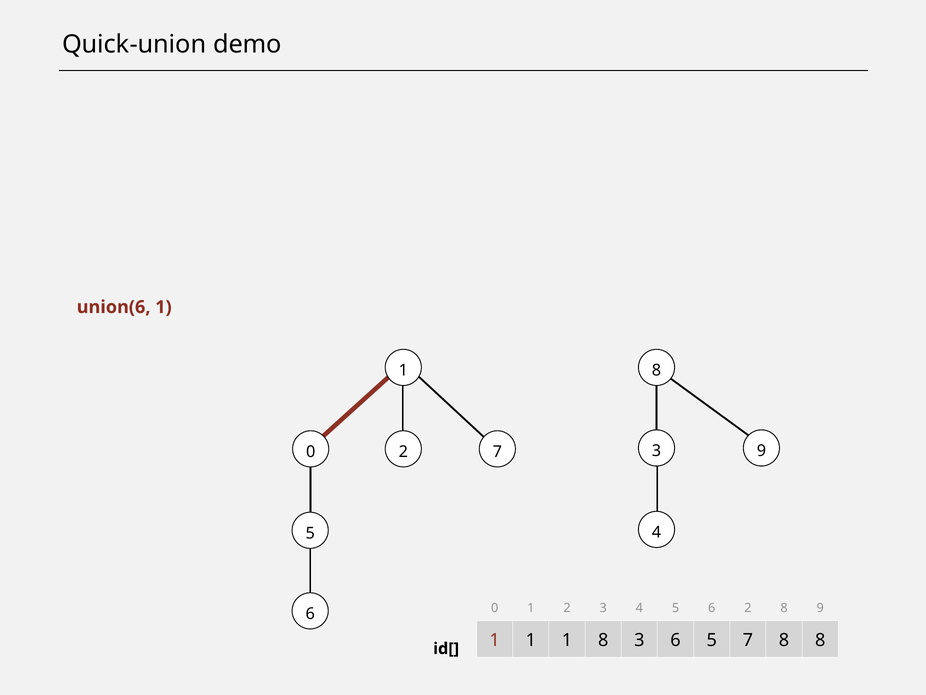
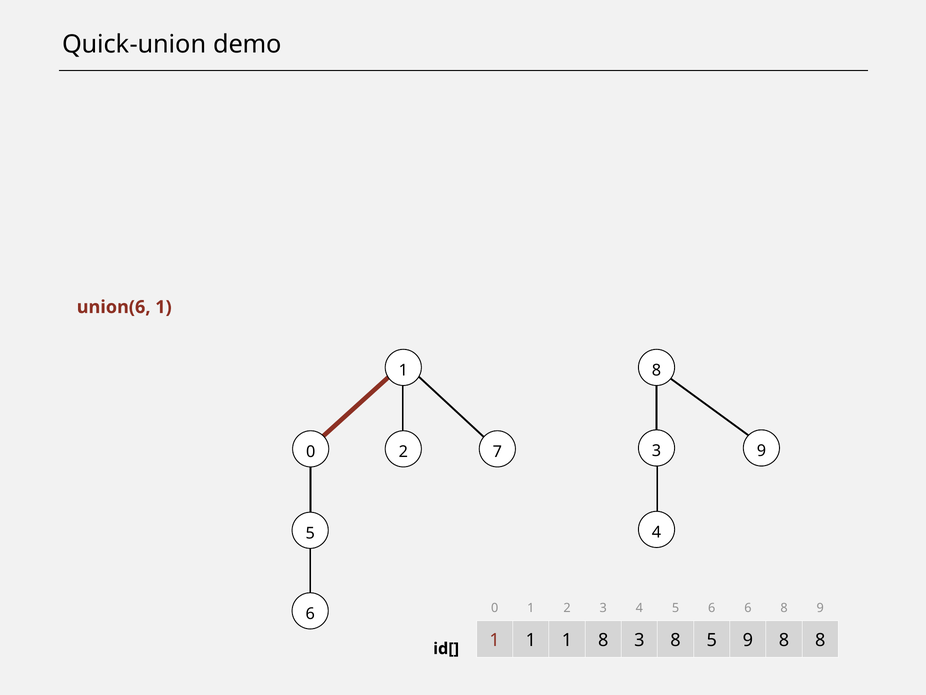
6 2: 2 -> 6
3 6: 6 -> 8
5 7: 7 -> 9
